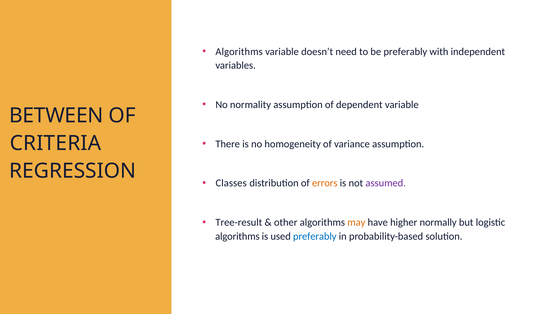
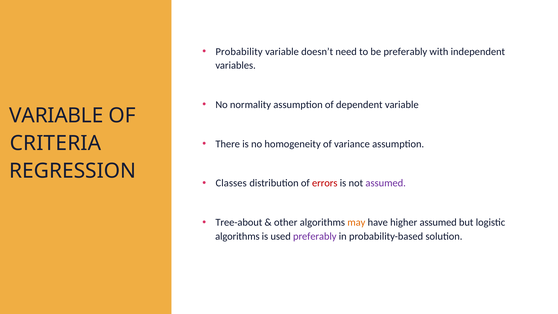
Algorithms at (239, 52): Algorithms -> Probability
BETWEEN at (56, 115): BETWEEN -> VARIABLE
errors colour: orange -> red
Tree-result: Tree-result -> Tree-about
higher normally: normally -> assumed
preferably at (315, 236) colour: blue -> purple
